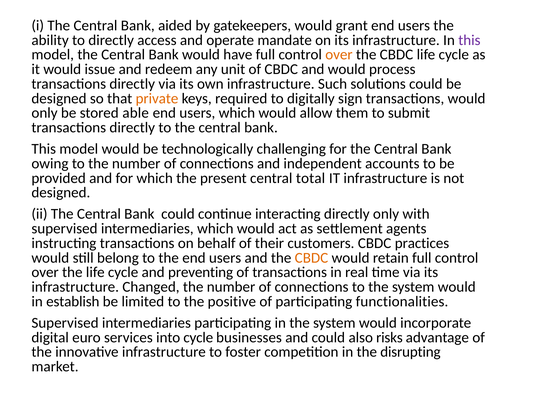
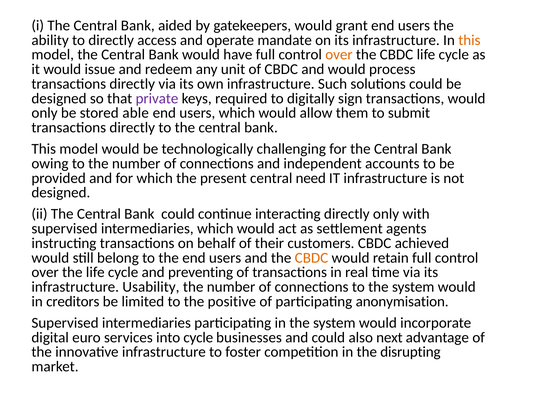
this at (469, 40) colour: purple -> orange
private colour: orange -> purple
total: total -> need
practices: practices -> achieved
Changed: Changed -> Usability
establish: establish -> creditors
functionalities: functionalities -> anonymisation
risks: risks -> next
